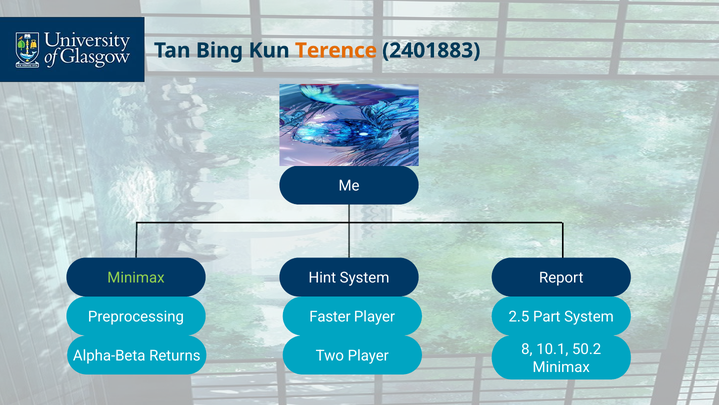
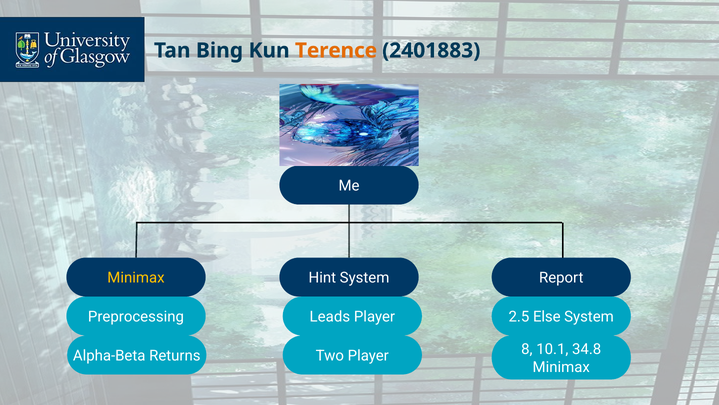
Minimax at (136, 277) colour: light green -> yellow
Faster: Faster -> Leads
Part: Part -> Else
50.2: 50.2 -> 34.8
